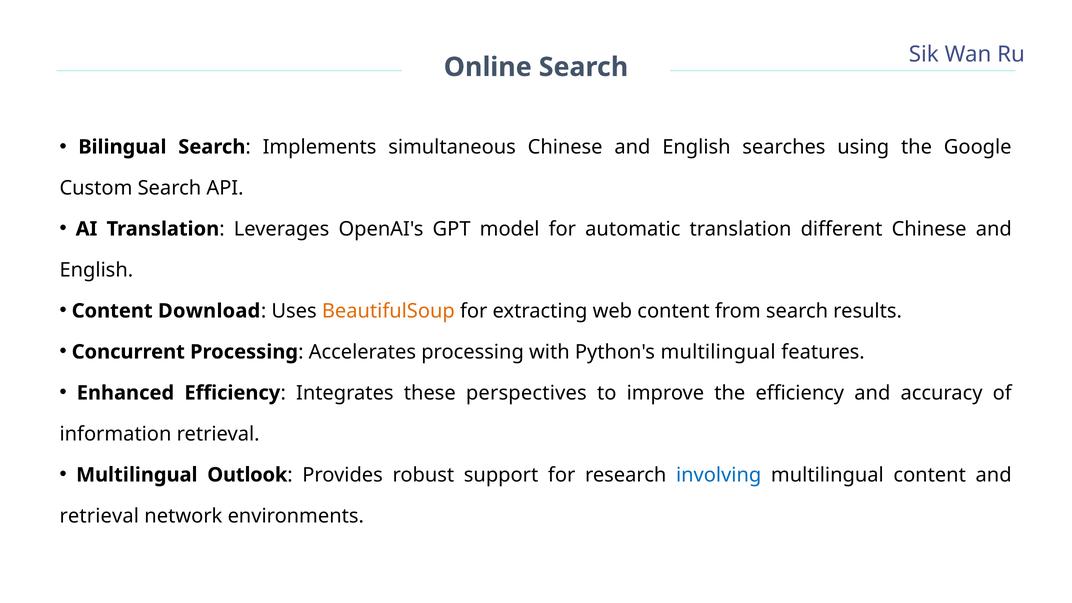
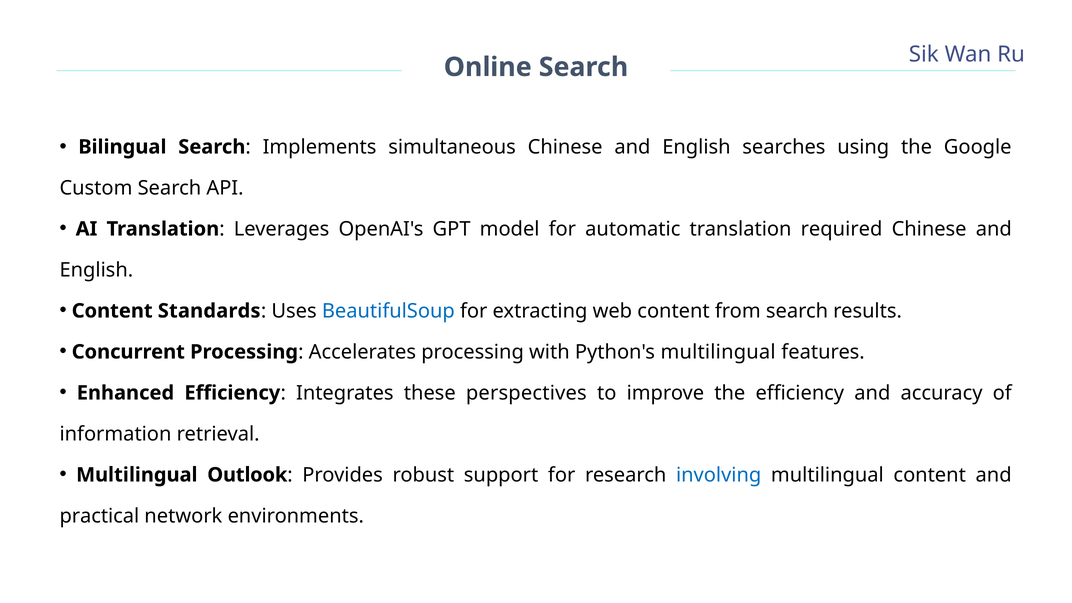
different: different -> required
Download: Download -> Standards
BeautifulSoup colour: orange -> blue
retrieval at (99, 516): retrieval -> practical
